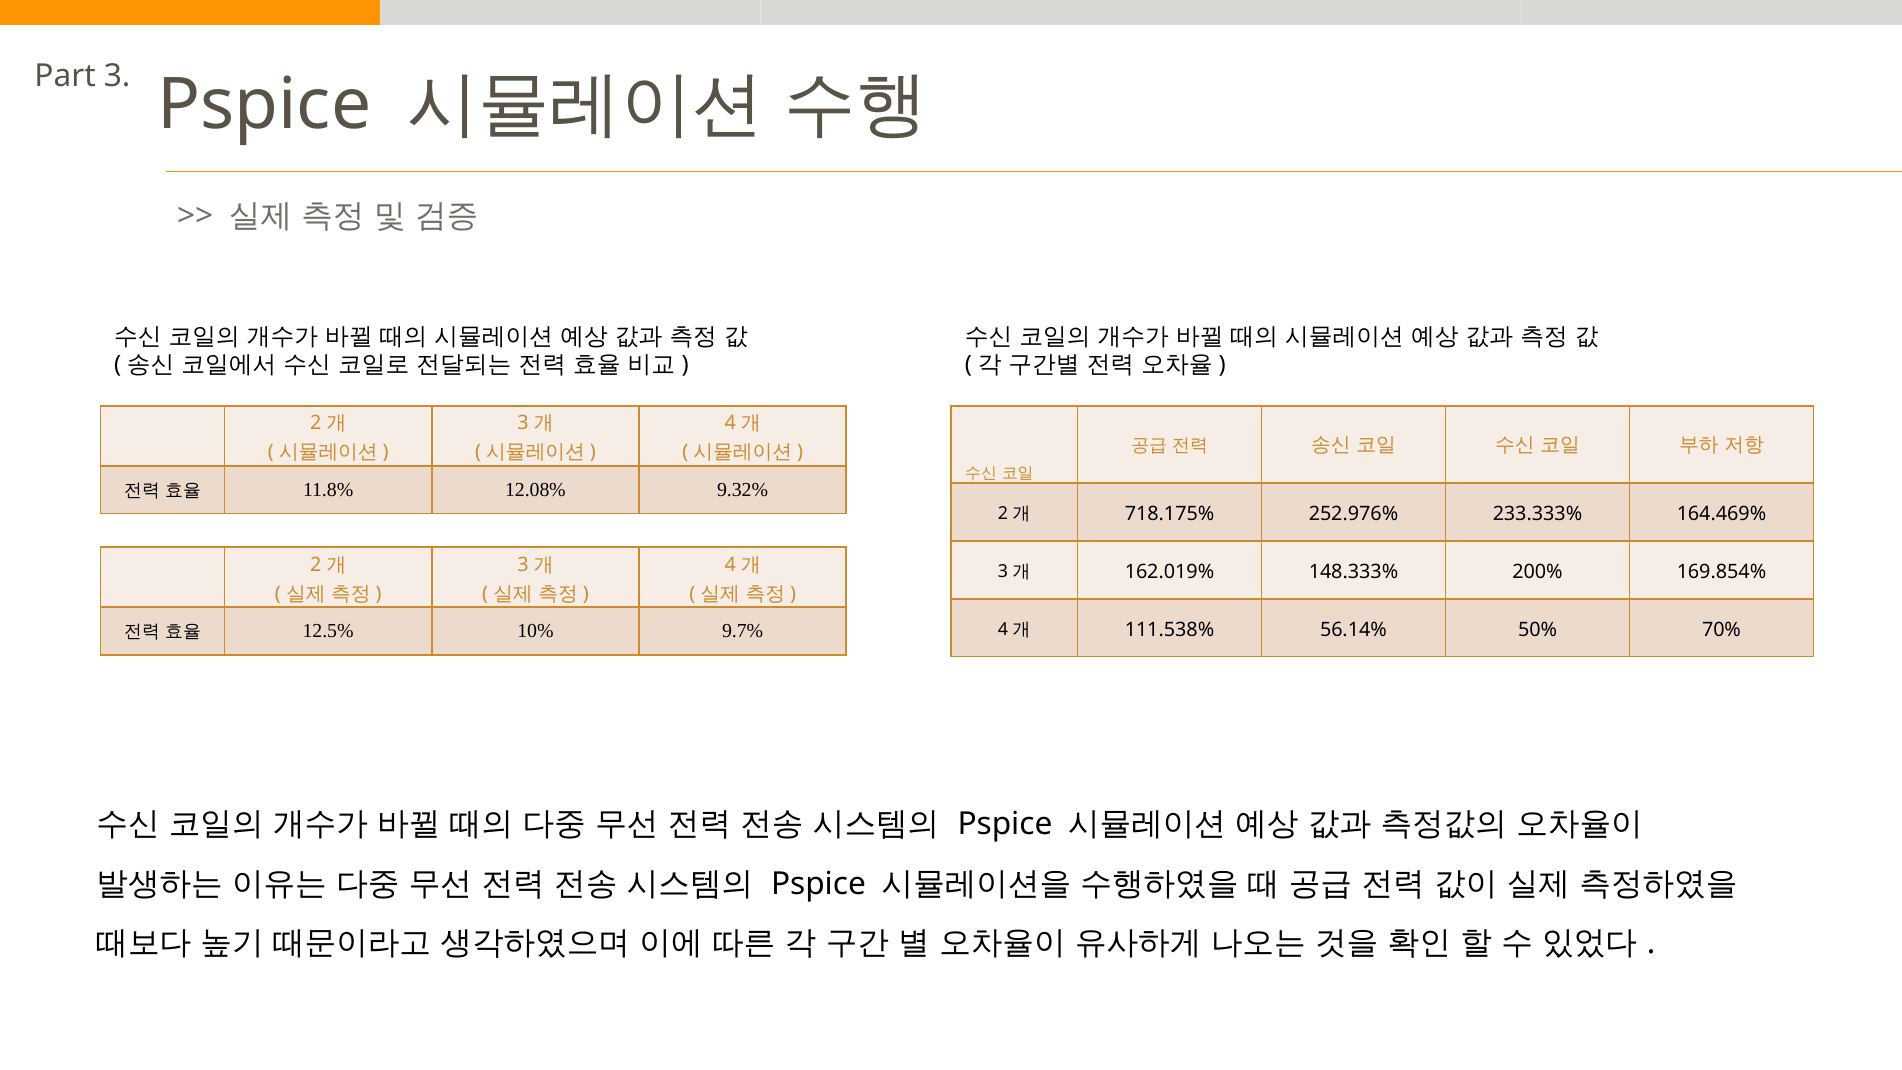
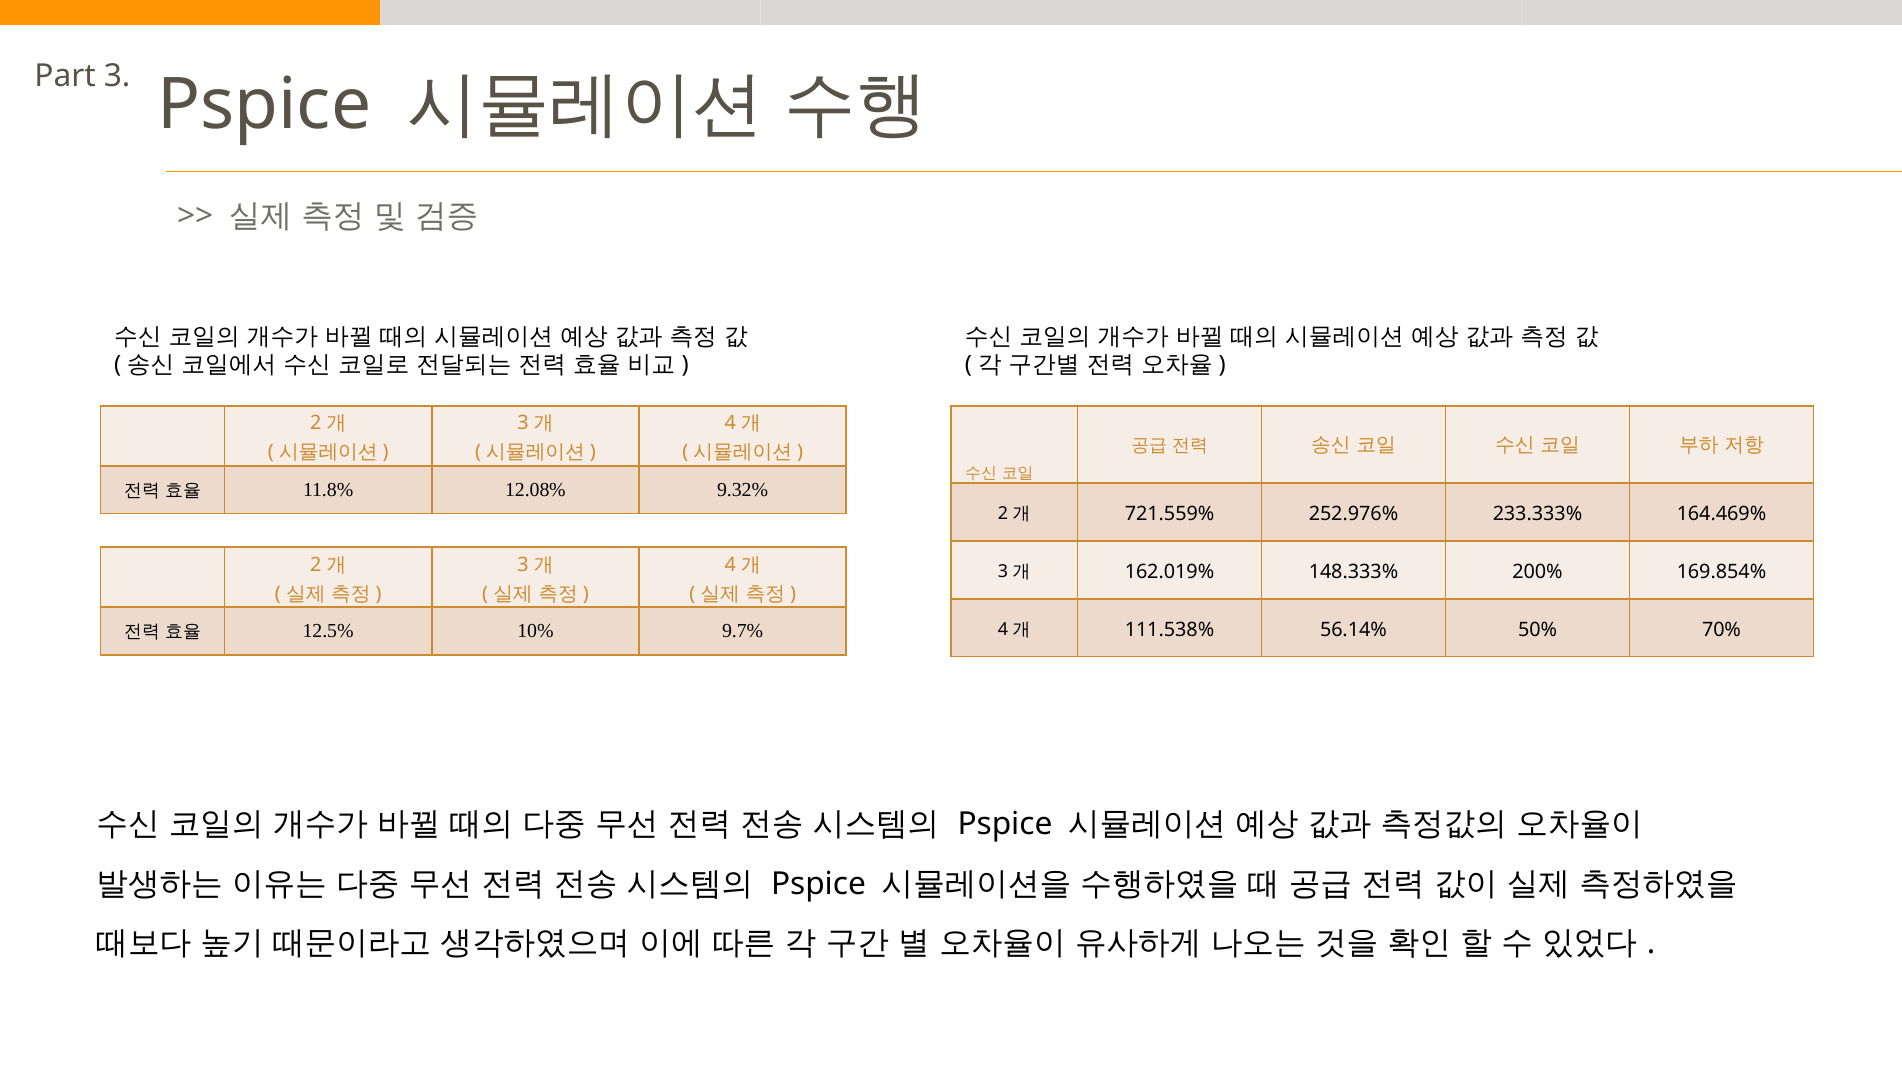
718.175%: 718.175% -> 721.559%
